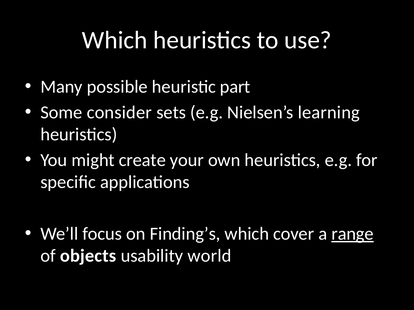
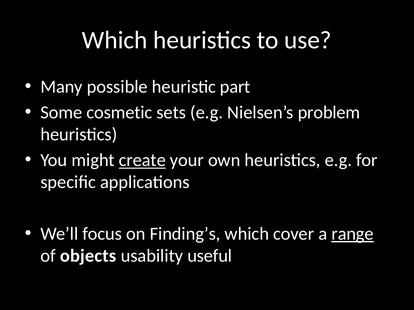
consider: consider -> cosmetic
learning: learning -> problem
create underline: none -> present
world: world -> useful
